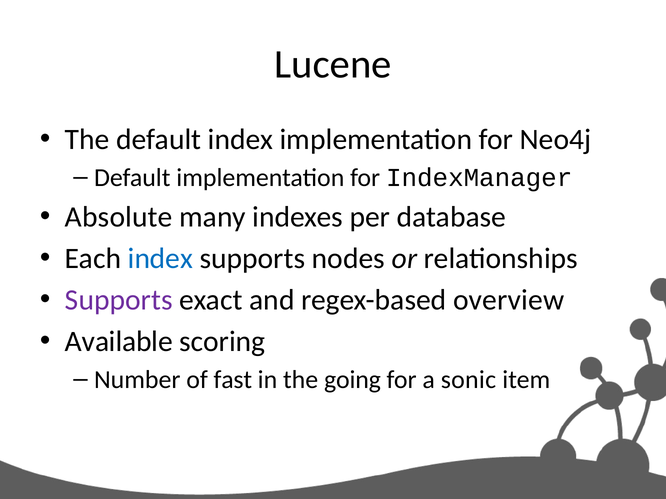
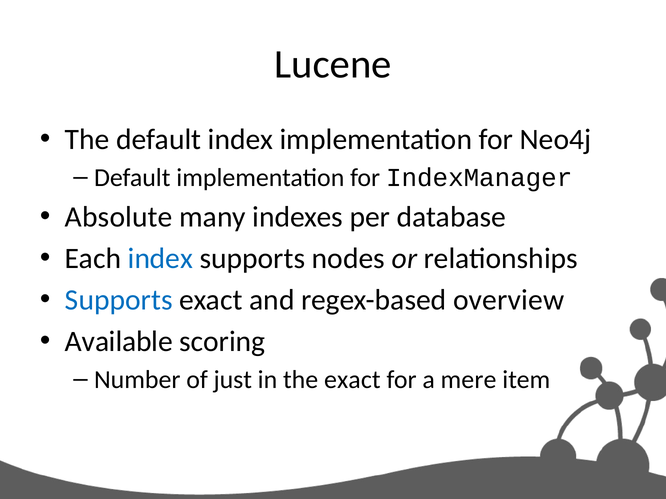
Supports at (119, 300) colour: purple -> blue
fast: fast -> just
the going: going -> exact
sonic: sonic -> mere
